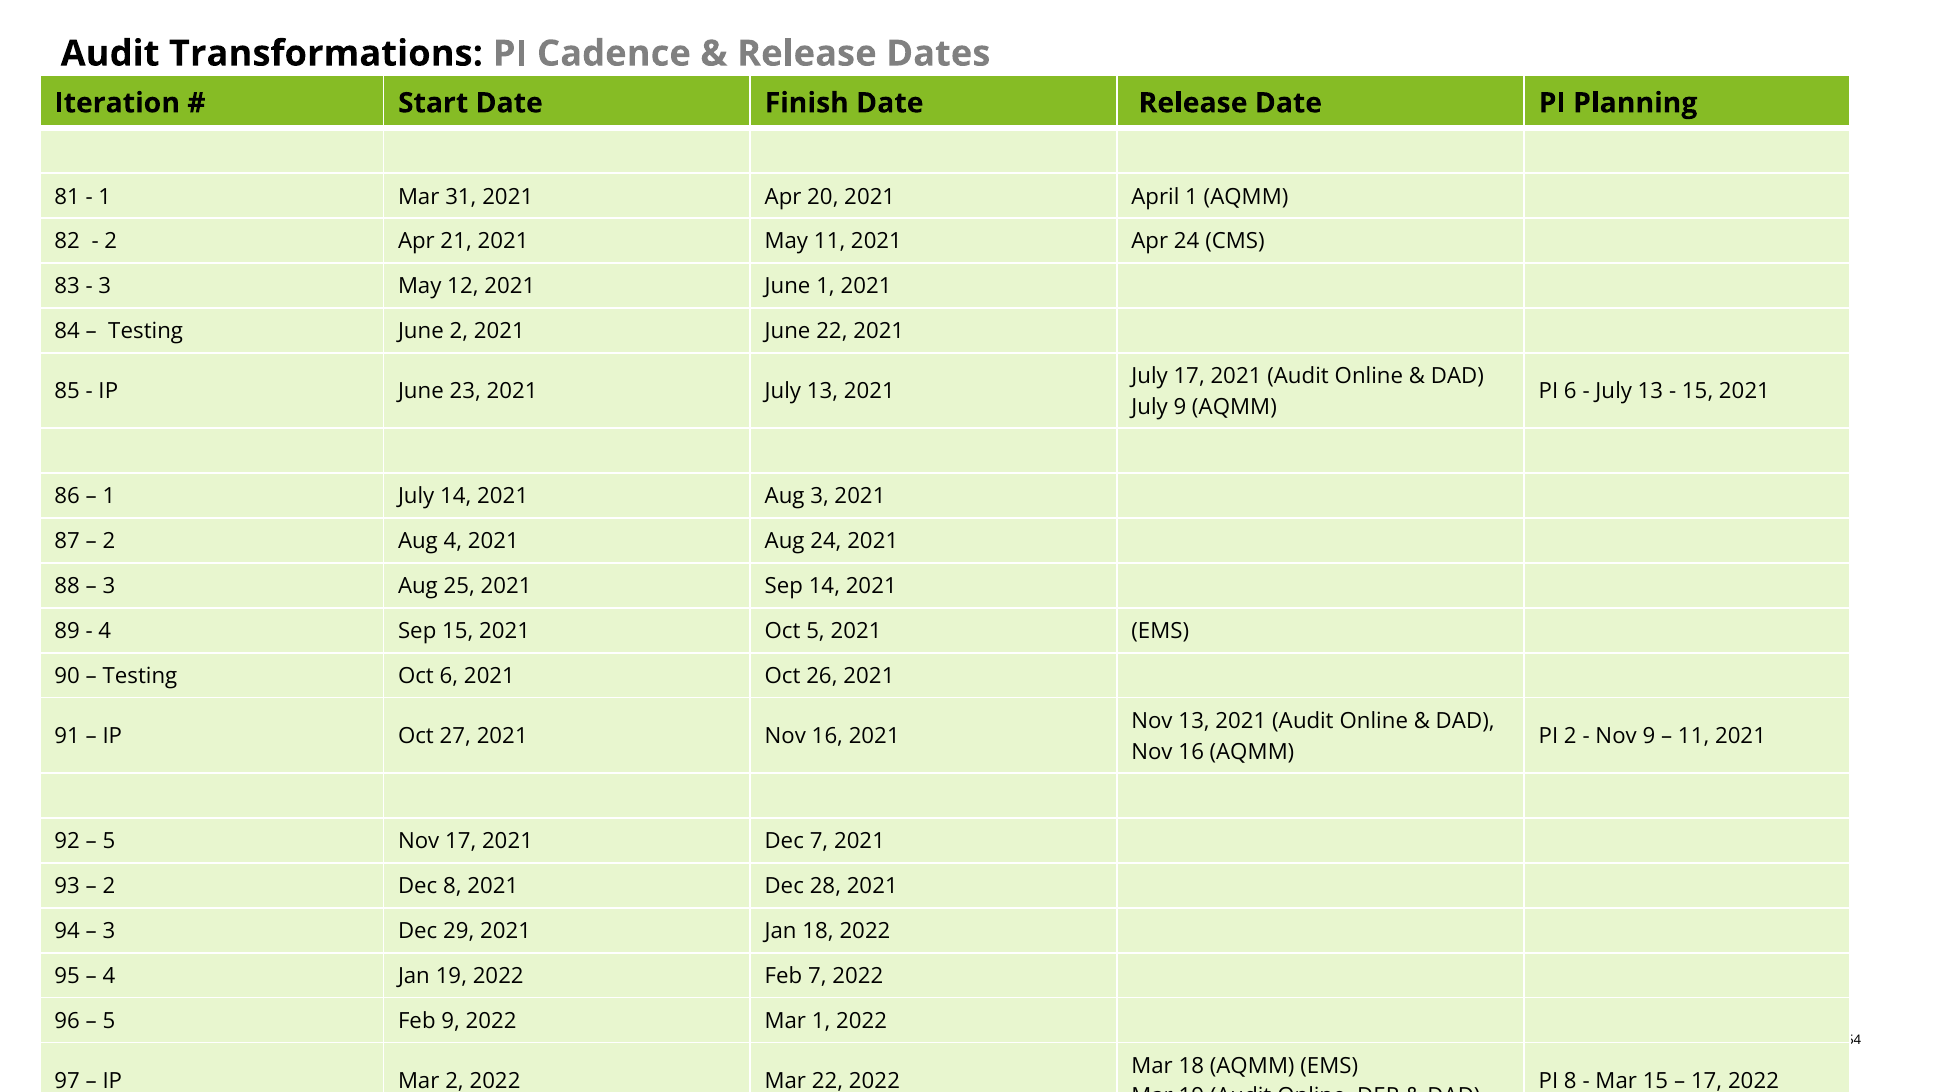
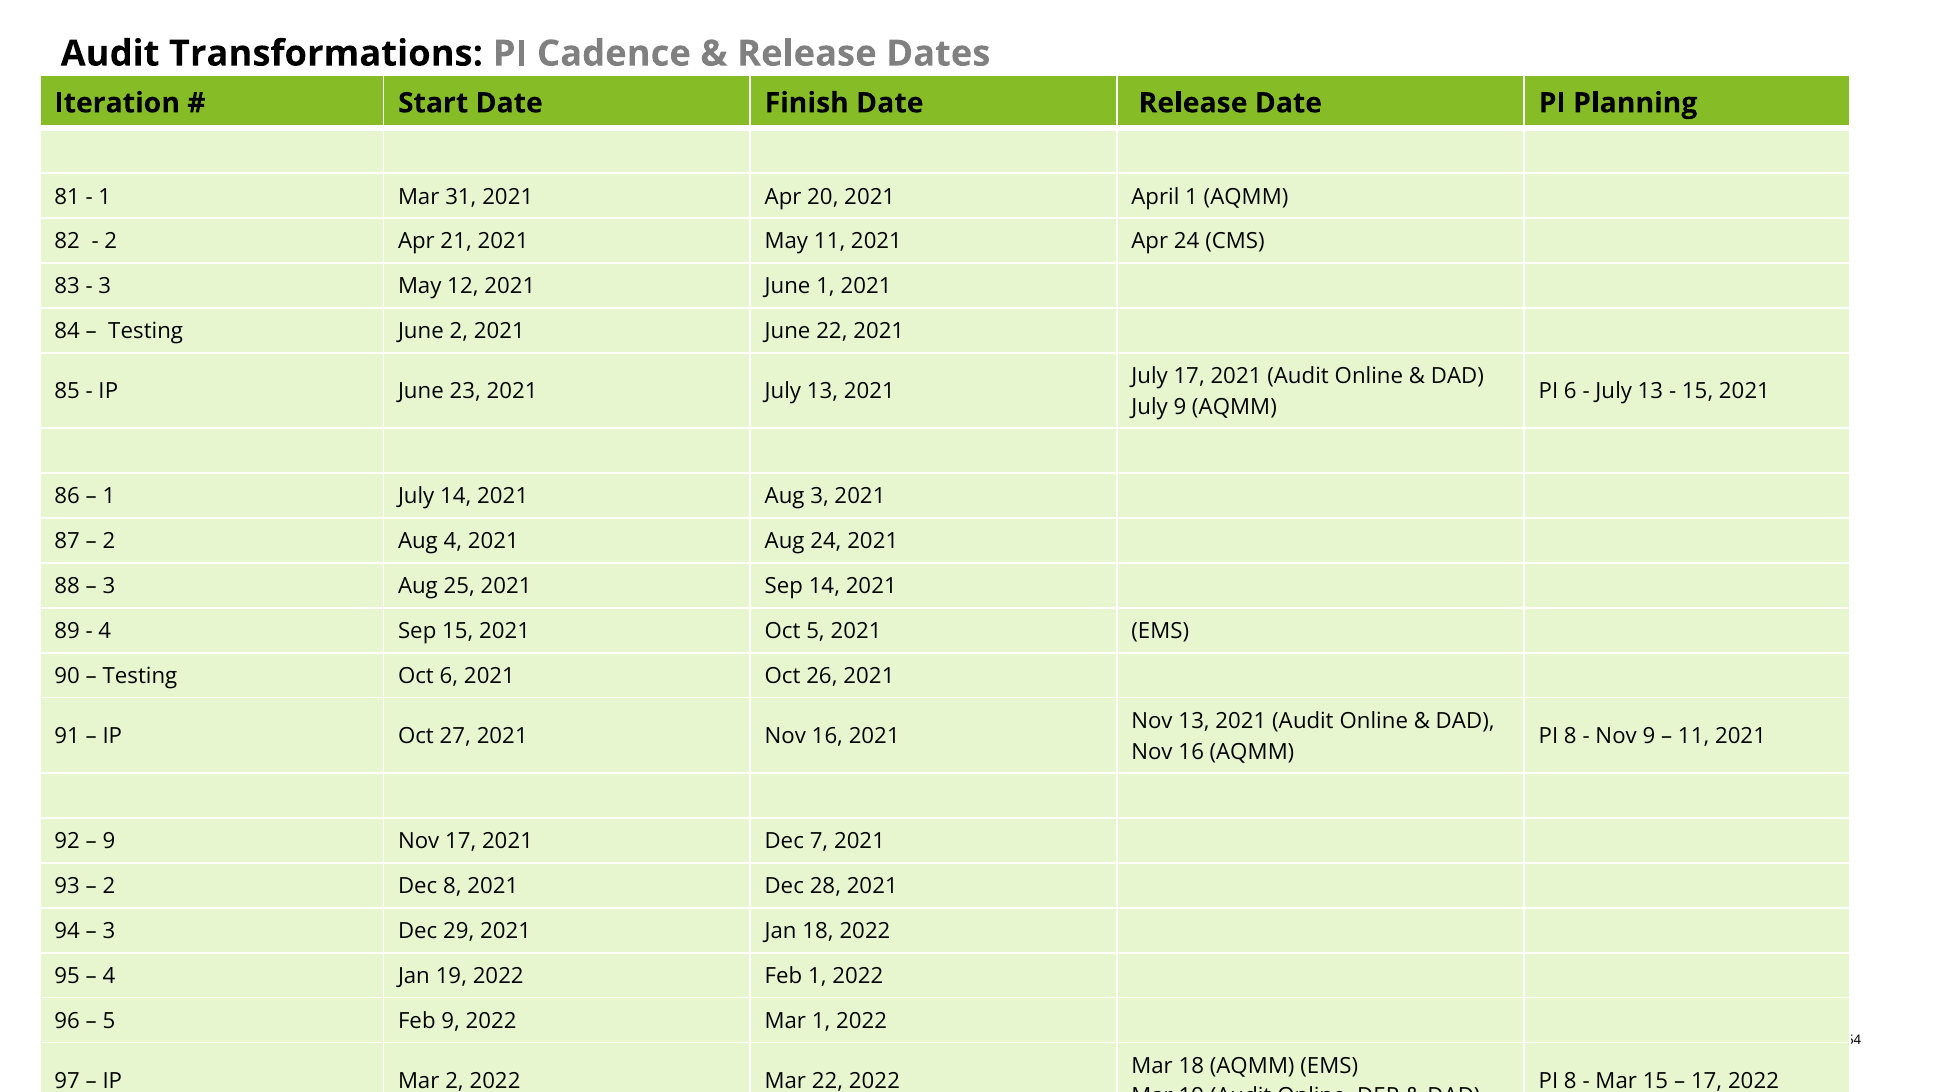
2 at (1570, 736): 2 -> 8
5 at (109, 841): 5 -> 9
Feb 7: 7 -> 1
